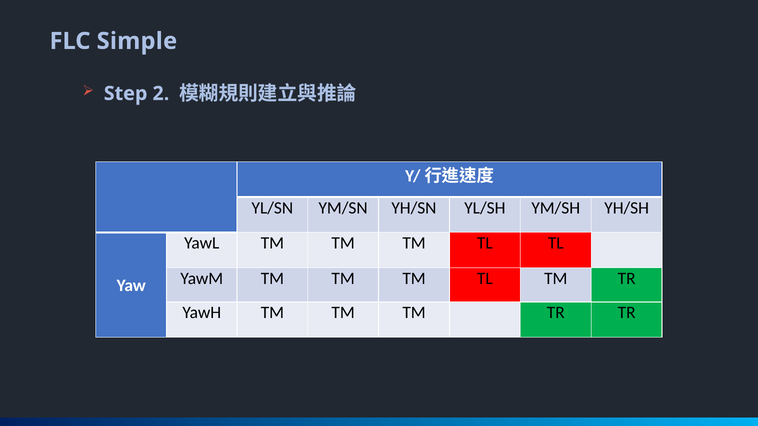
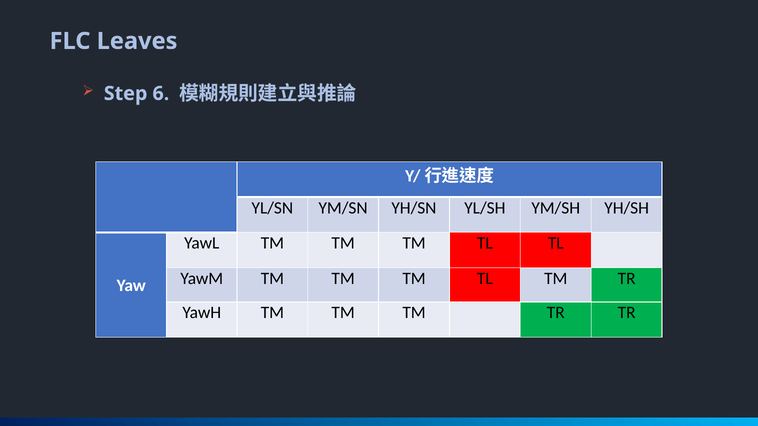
Simple: Simple -> Leaves
2: 2 -> 6
